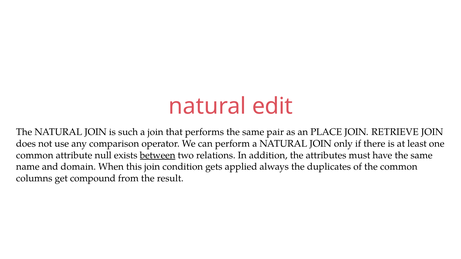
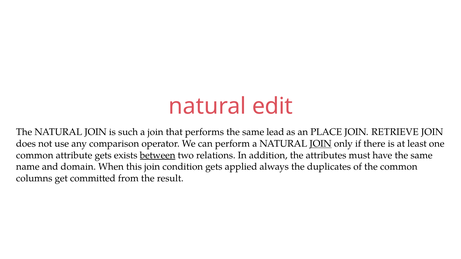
pair: pair -> lead
JOIN at (321, 144) underline: none -> present
attribute null: null -> gets
compound: compound -> committed
